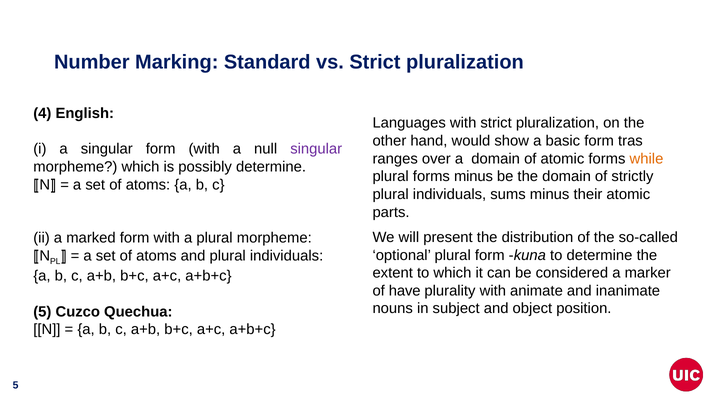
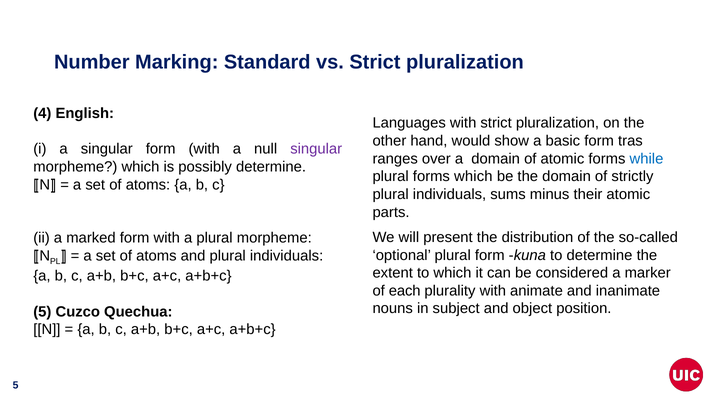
while colour: orange -> blue
forms minus: minus -> which
have: have -> each
